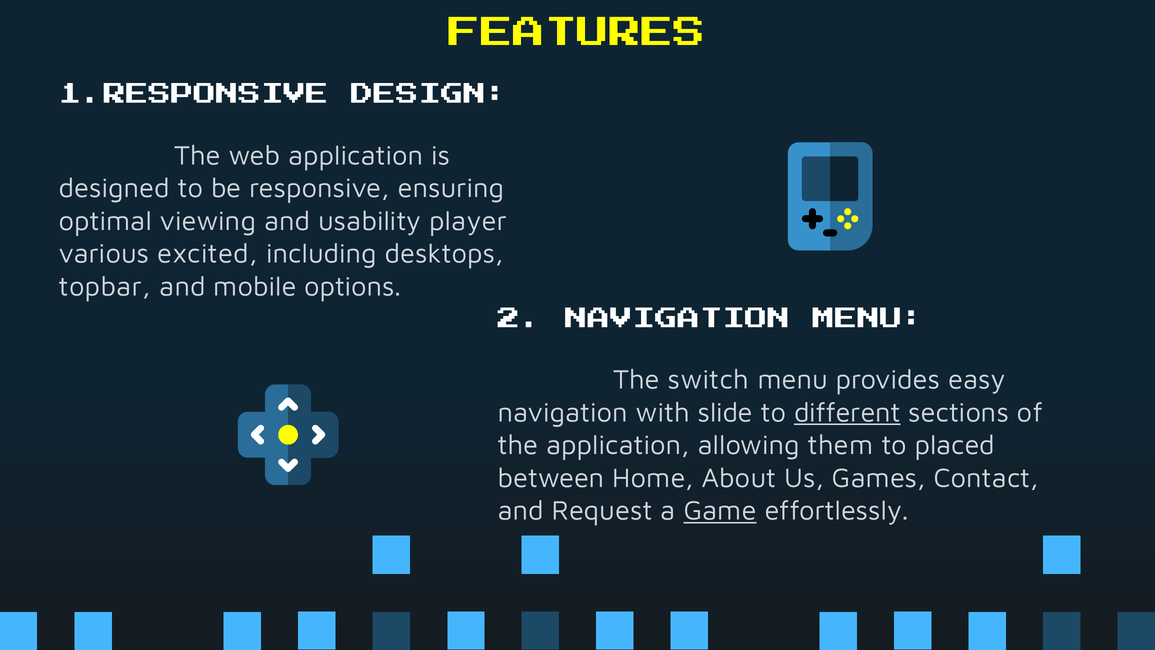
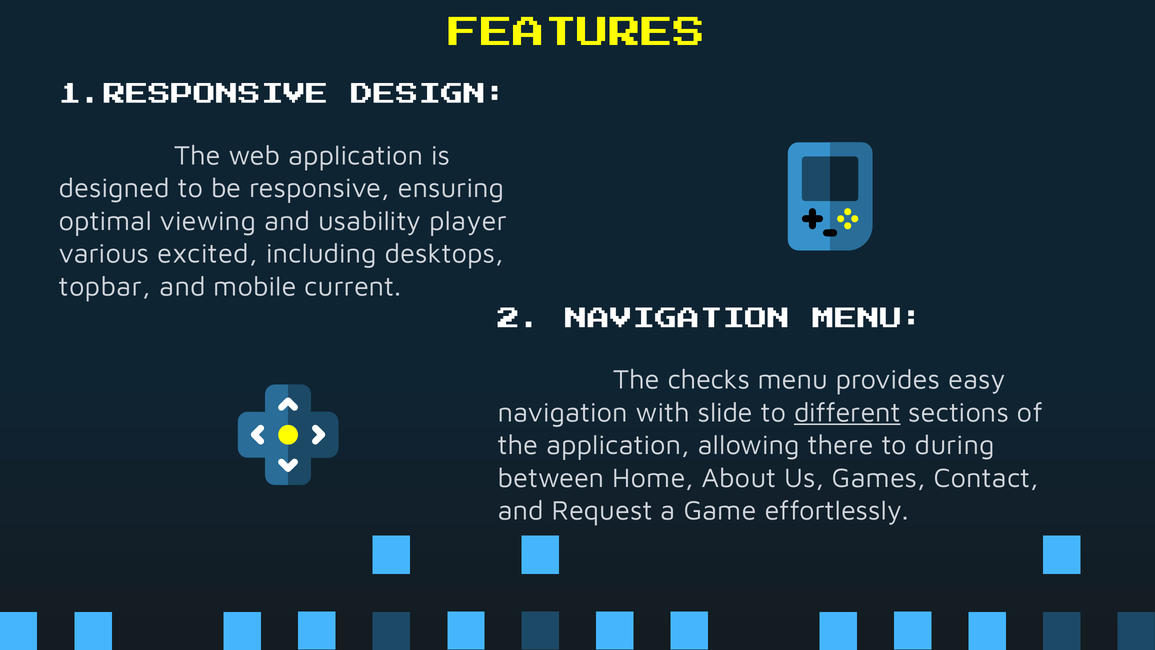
options: options -> current
switch: switch -> checks
them: them -> there
placed: placed -> during
Game underline: present -> none
